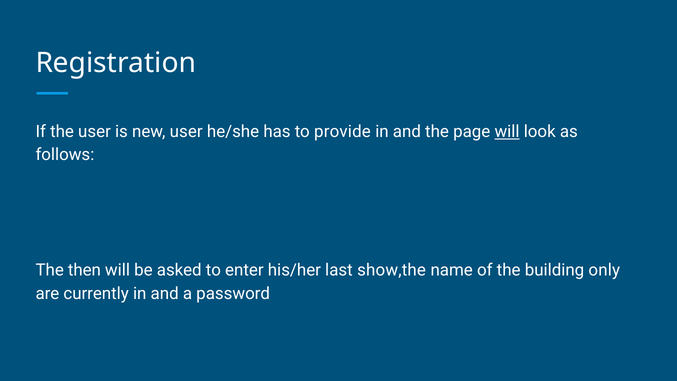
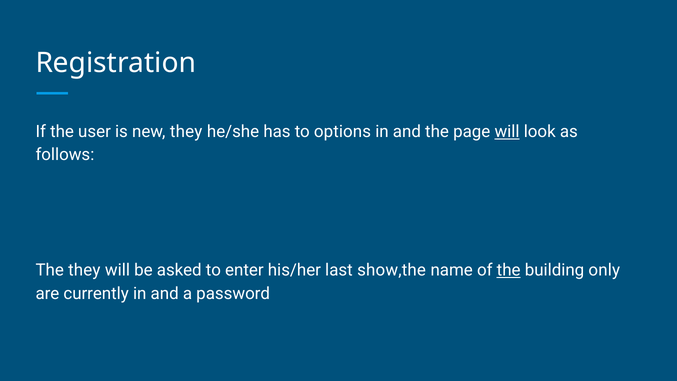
new user: user -> they
provide: provide -> options
The then: then -> they
the at (509, 270) underline: none -> present
